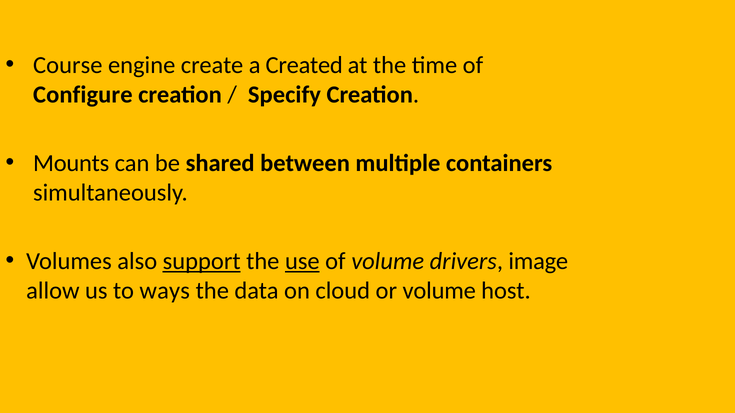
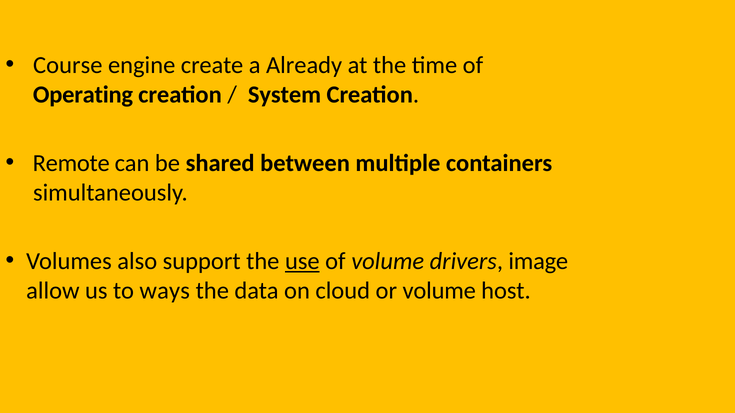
Created: Created -> Already
Configure: Configure -> Operating
Specify: Specify -> System
Mounts: Mounts -> Remote
support underline: present -> none
